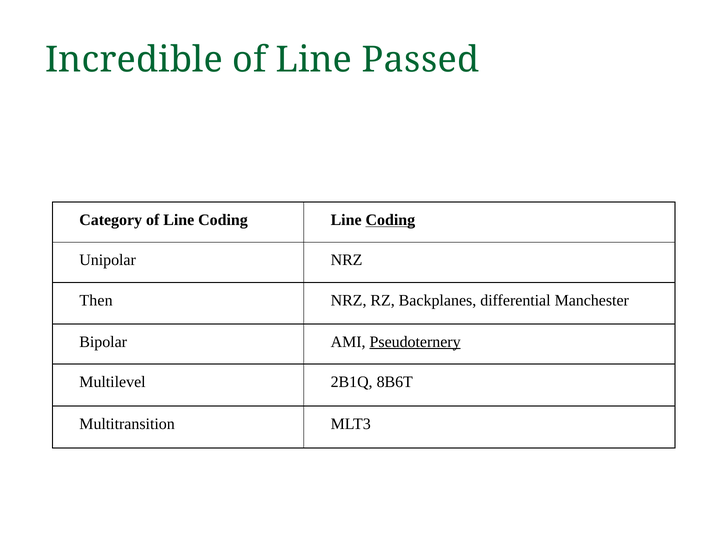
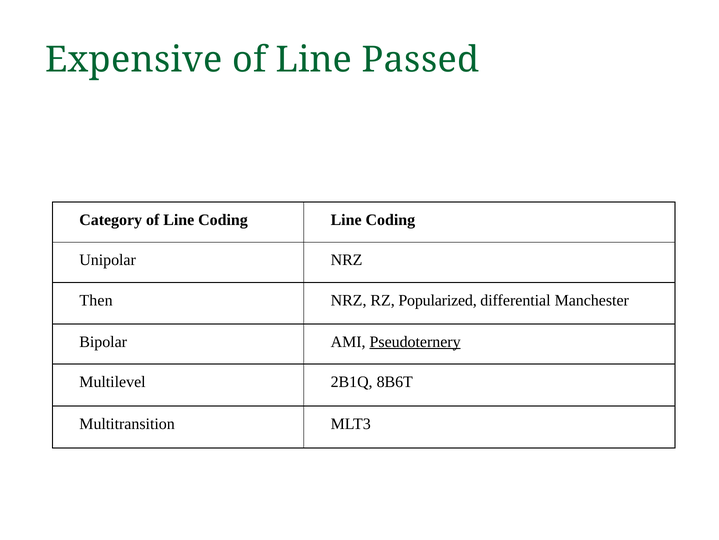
Incredible: Incredible -> Expensive
Coding at (390, 220) underline: present -> none
Backplanes: Backplanes -> Popularized
